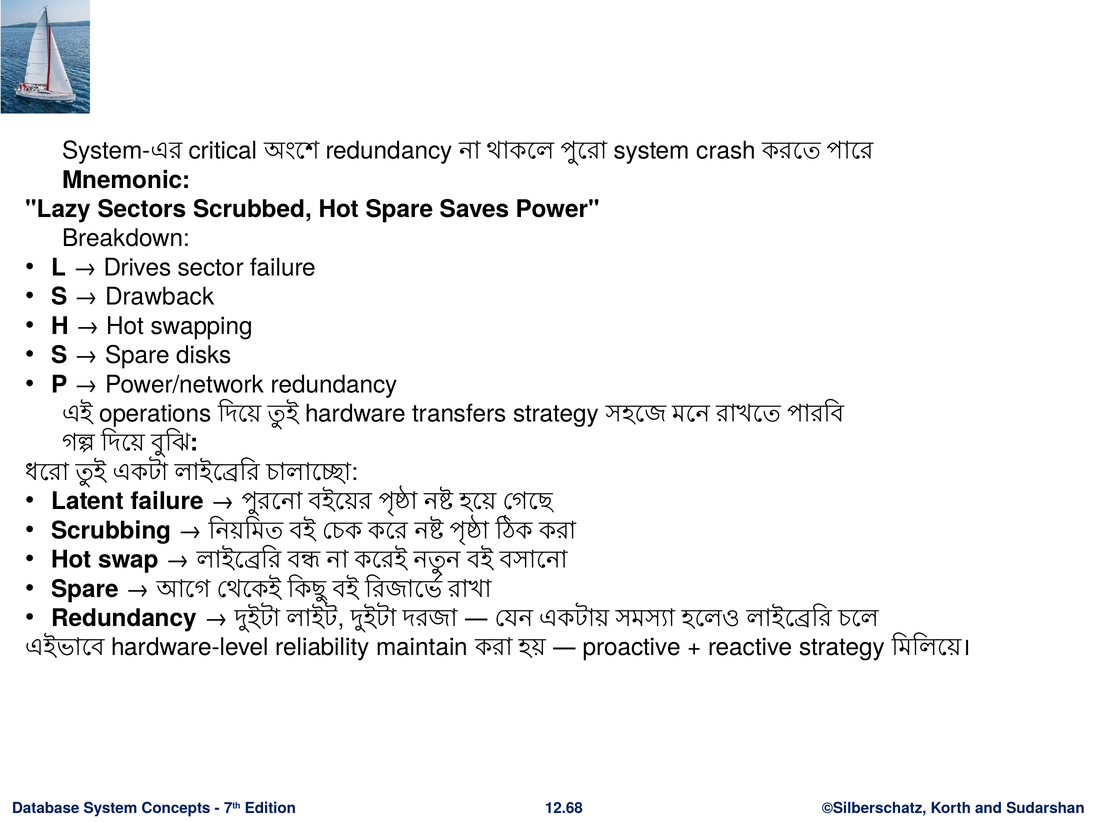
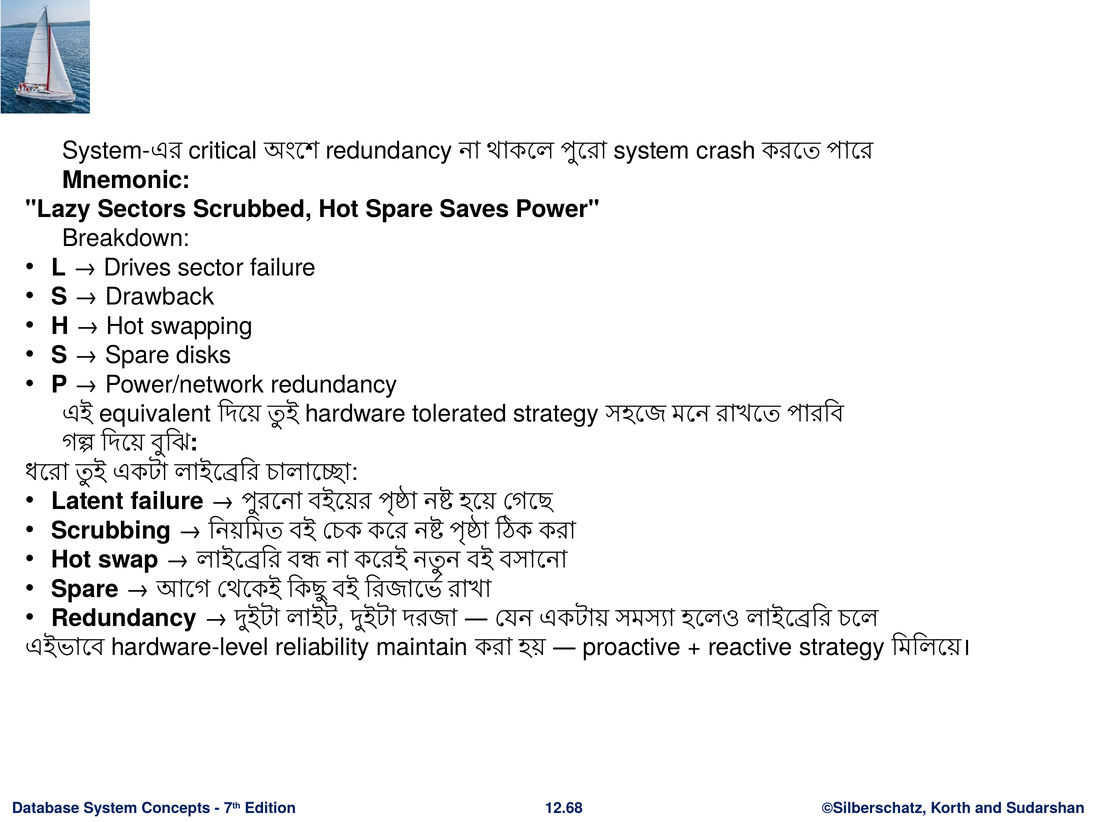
operations: operations -> equivalent
transfers: transfers -> tolerated
